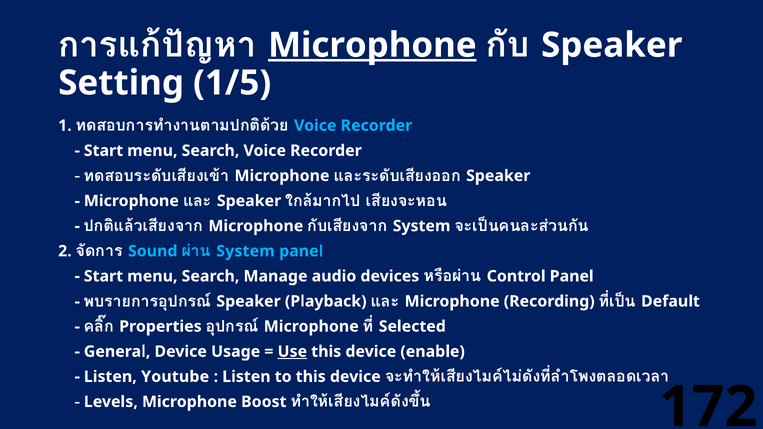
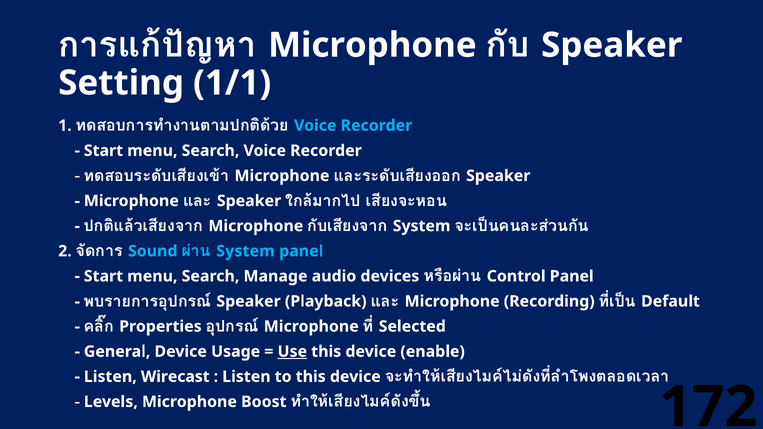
Microphone at (372, 45) underline: present -> none
1/5: 1/5 -> 1/1
Youtube: Youtube -> Wirecast
